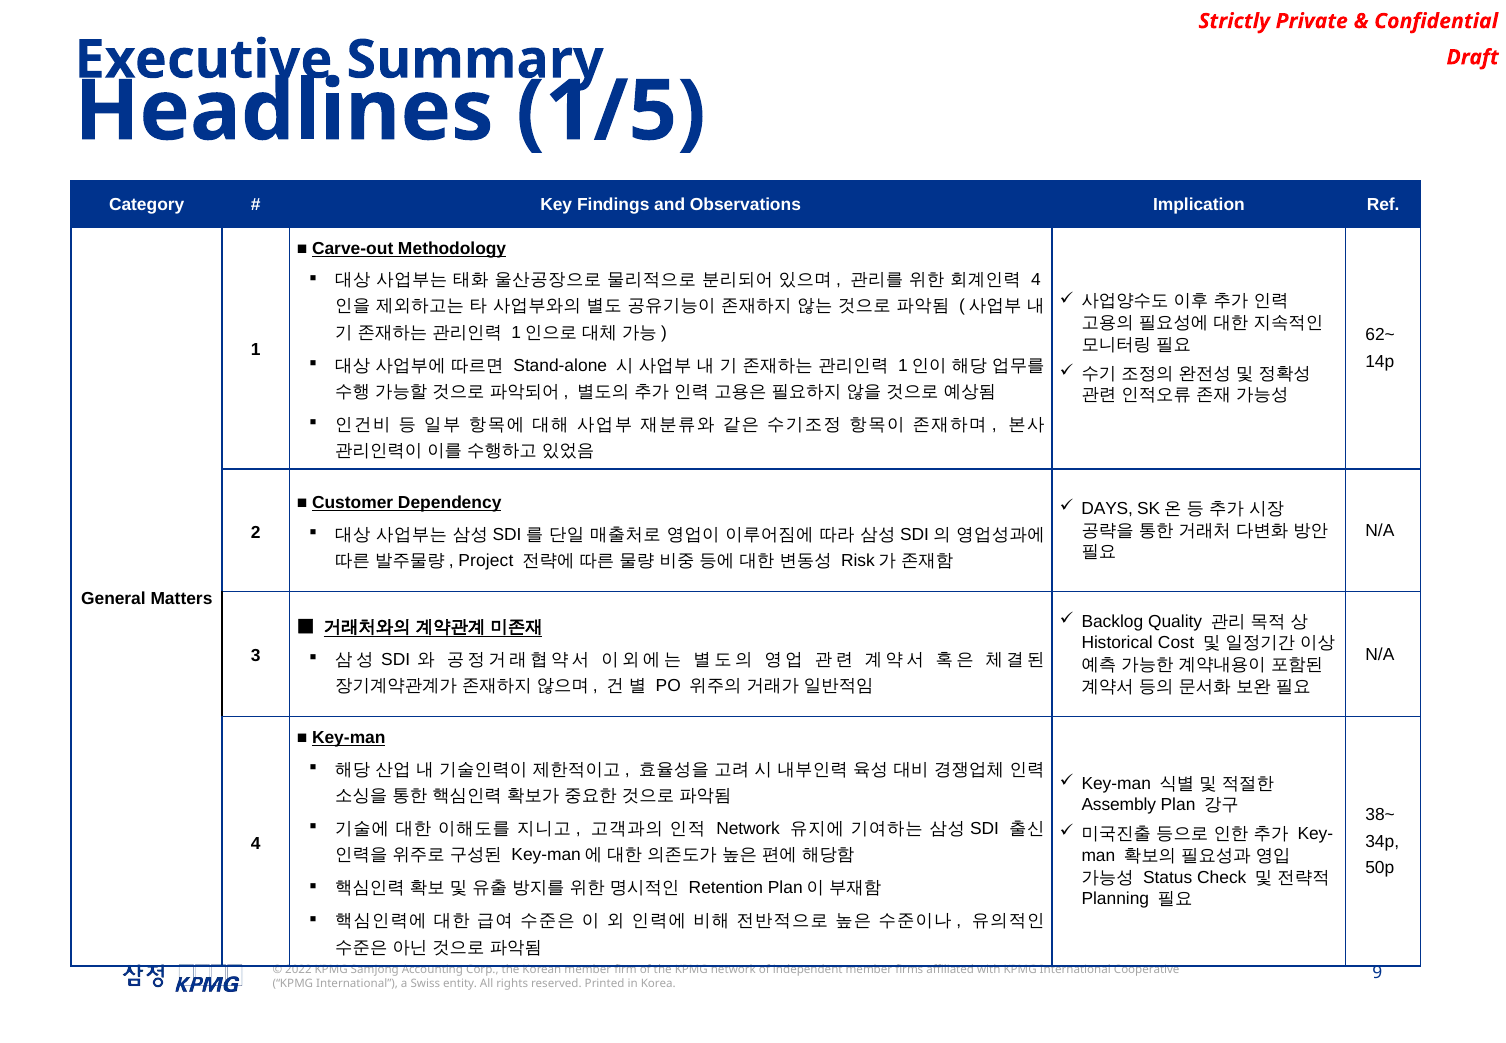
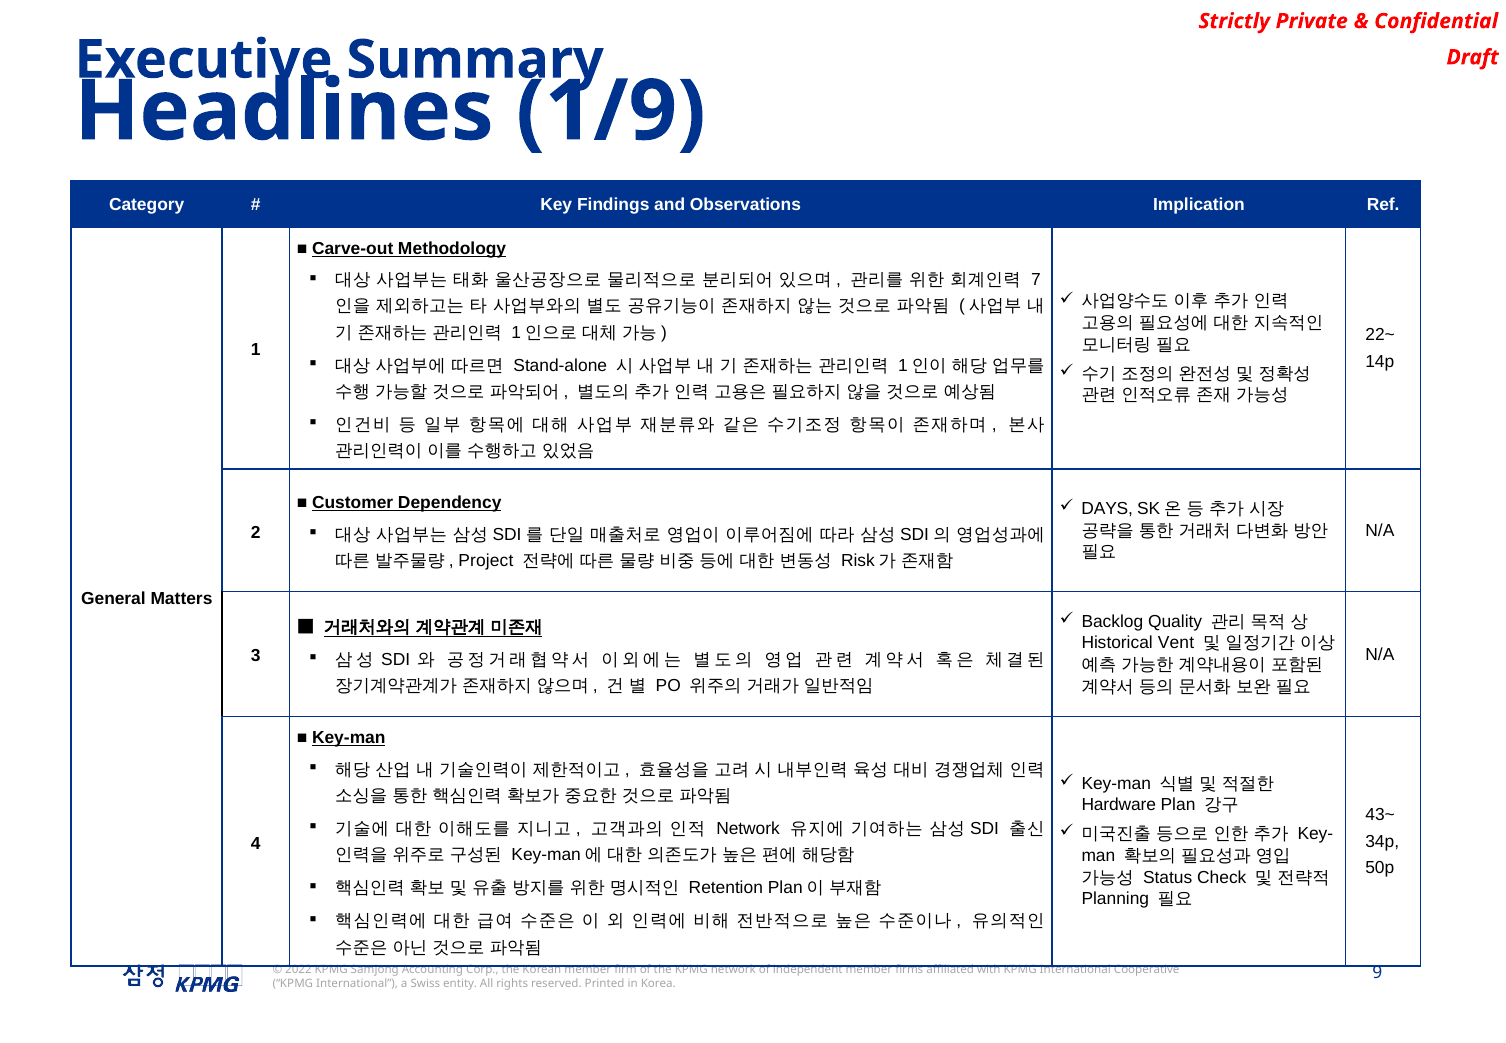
1/5: 1/5 -> 1/9
4 at (1036, 280): 4 -> 7
62~: 62~ -> 22~
Cost: Cost -> Vent
Assembly: Assembly -> Hardware
38~: 38~ -> 43~
